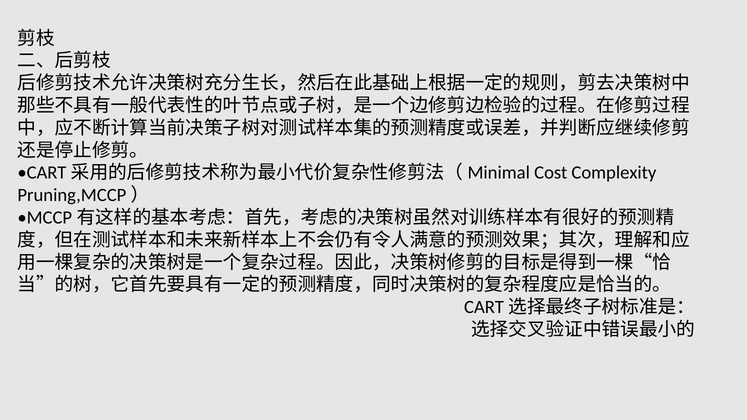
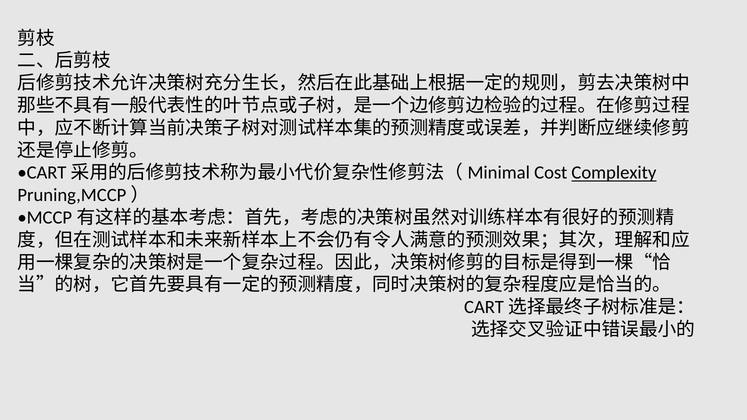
Complexity underline: none -> present
